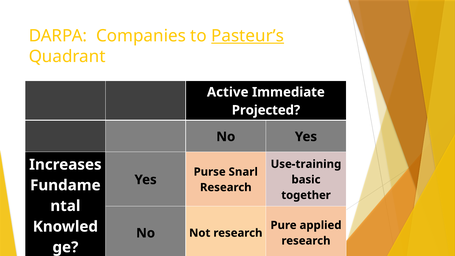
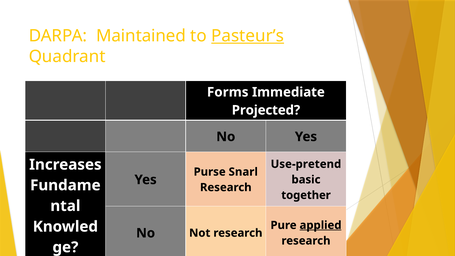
Companies: Companies -> Maintained
Active: Active -> Forms
Use-training: Use-training -> Use-pretend
applied underline: none -> present
